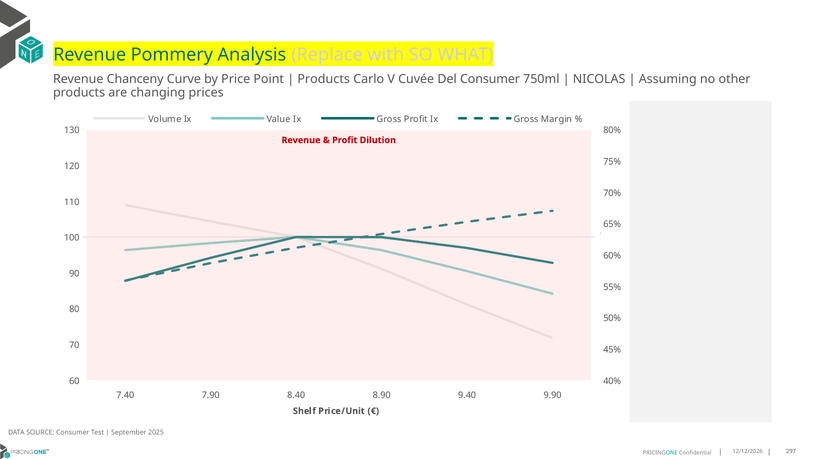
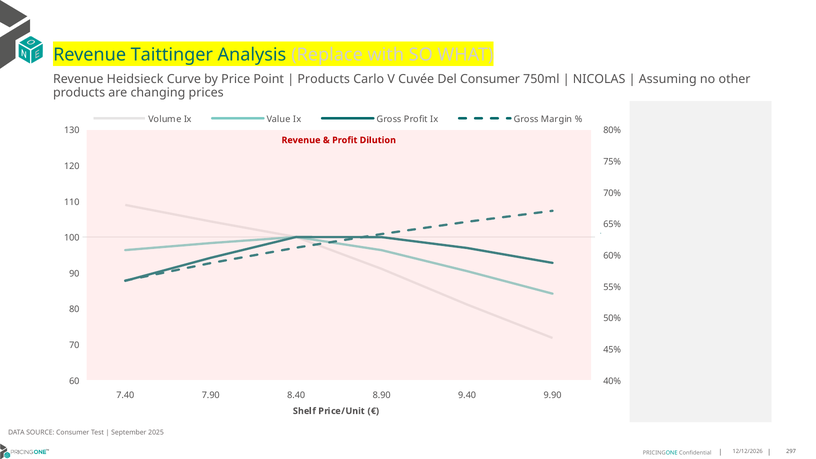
Pommery: Pommery -> Taittinger
Chanceny: Chanceny -> Heidsieck
